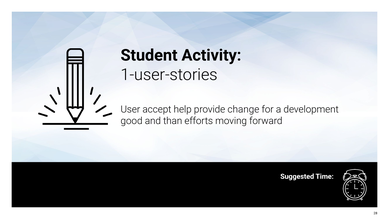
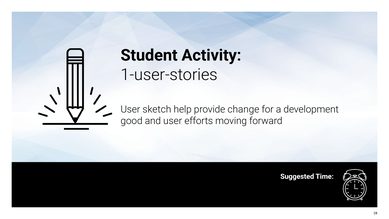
accept: accept -> sketch
and than: than -> user
